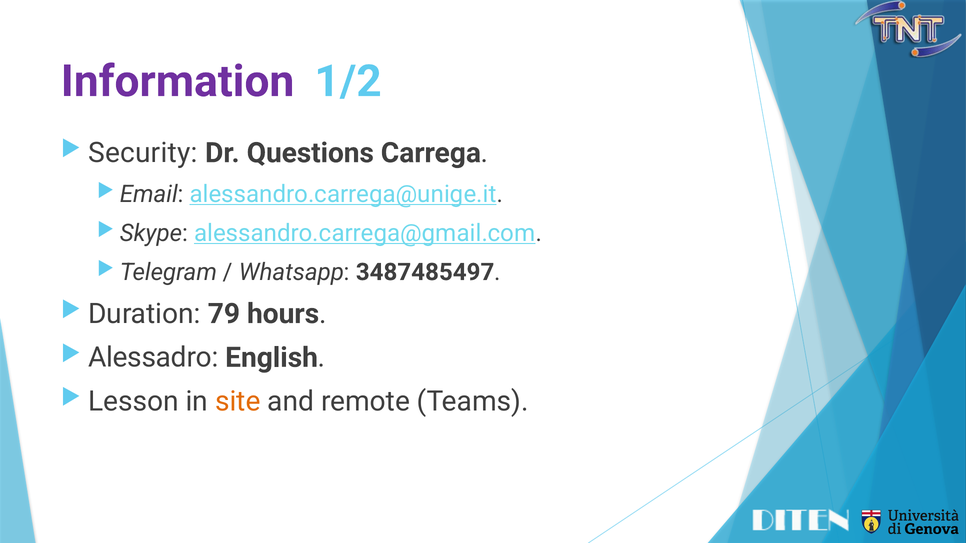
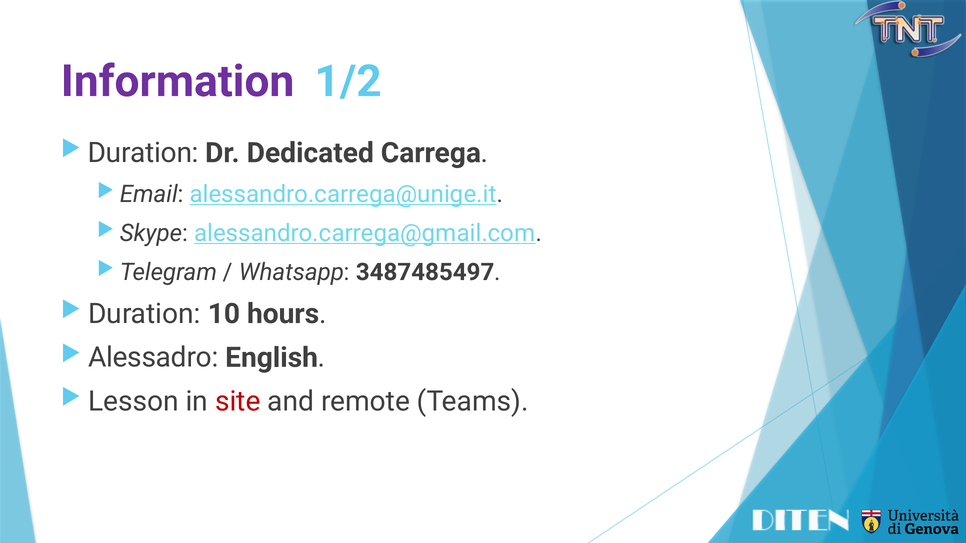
Security at (143, 153): Security -> Duration
Questions: Questions -> Dedicated
79: 79 -> 10
site colour: orange -> red
